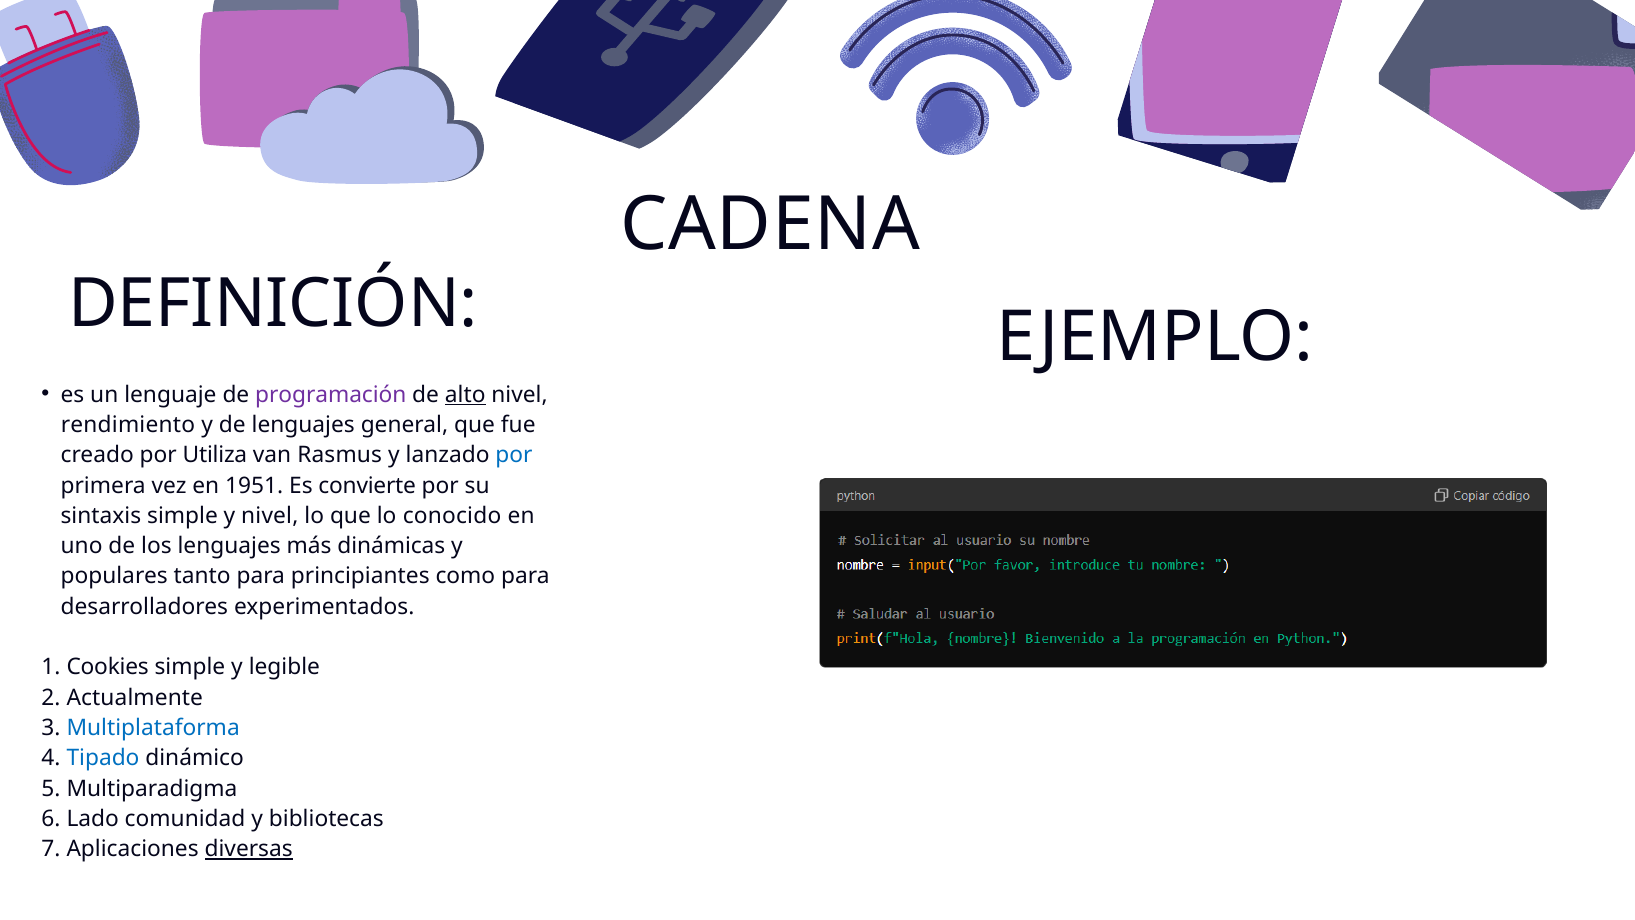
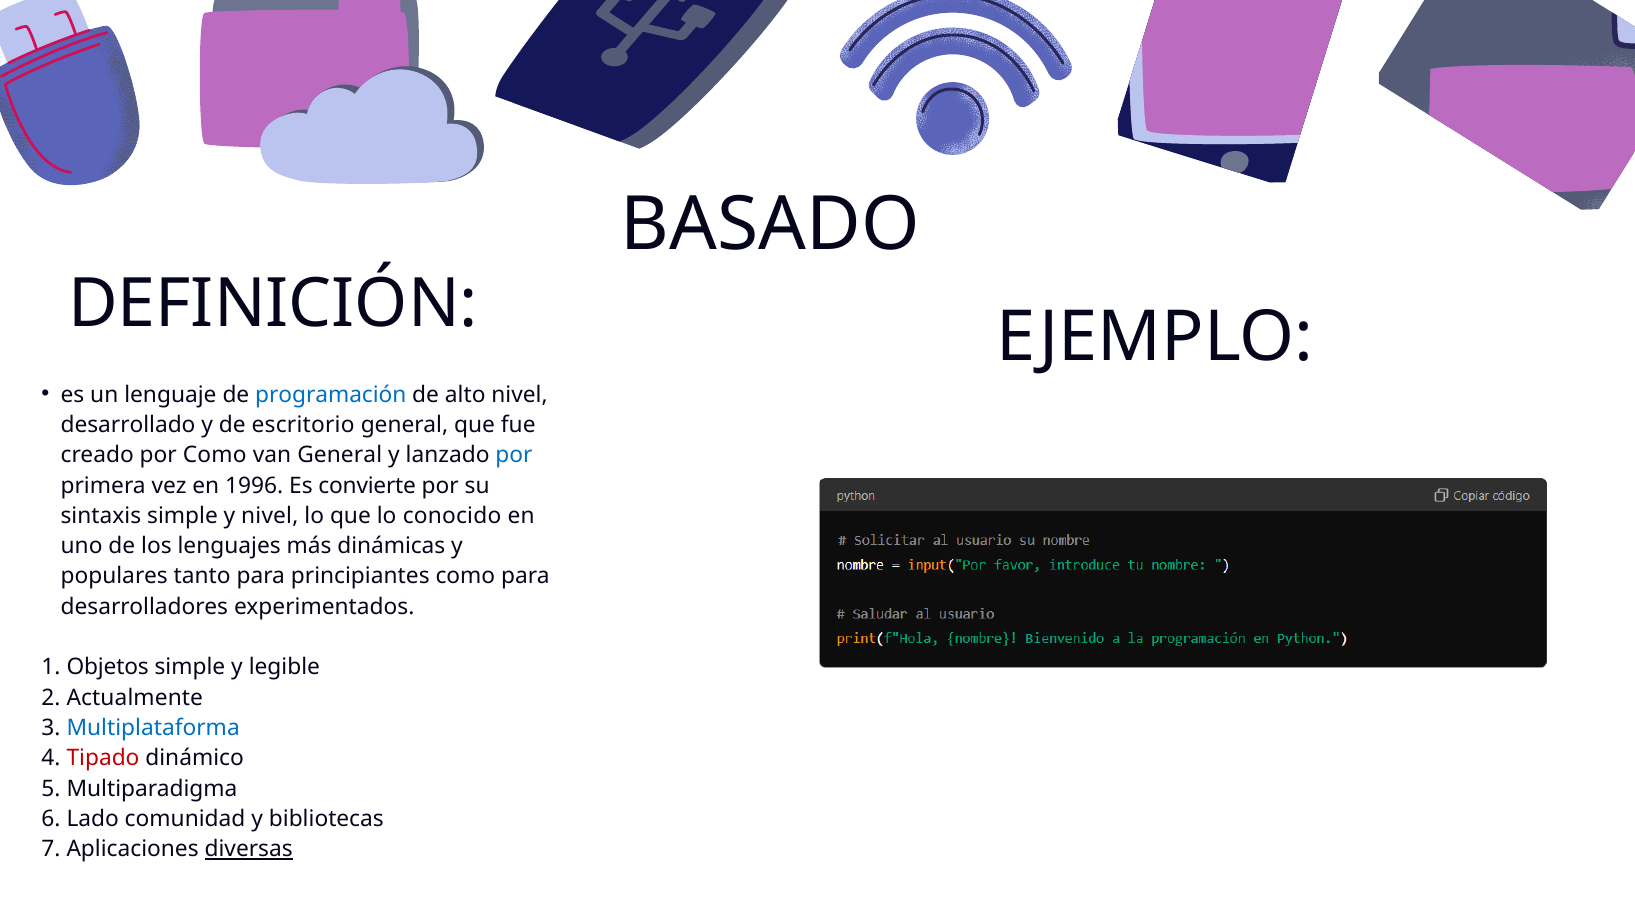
CADENA: CADENA -> BASADO
programación colour: purple -> blue
alto underline: present -> none
rendimiento: rendimiento -> desarrollado
de lenguajes: lenguajes -> escritorio
por Utiliza: Utiliza -> Como
van Rasmus: Rasmus -> General
1951: 1951 -> 1996
Cookies: Cookies -> Objetos
Tipado colour: blue -> red
